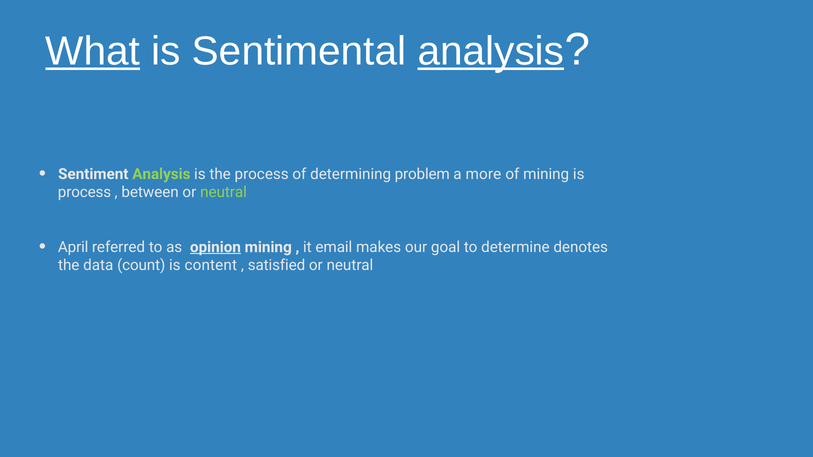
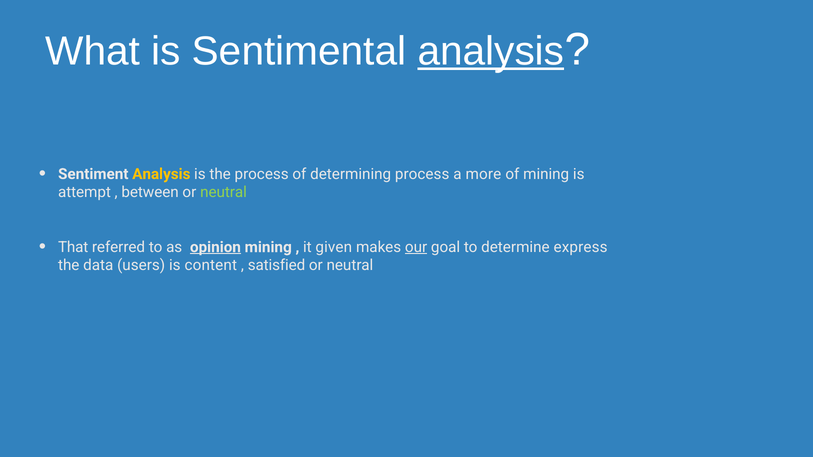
What underline: present -> none
Analysis at (161, 174) colour: light green -> yellow
determining problem: problem -> process
process at (85, 192): process -> attempt
April: April -> That
email: email -> given
our underline: none -> present
denotes: denotes -> express
count: count -> users
